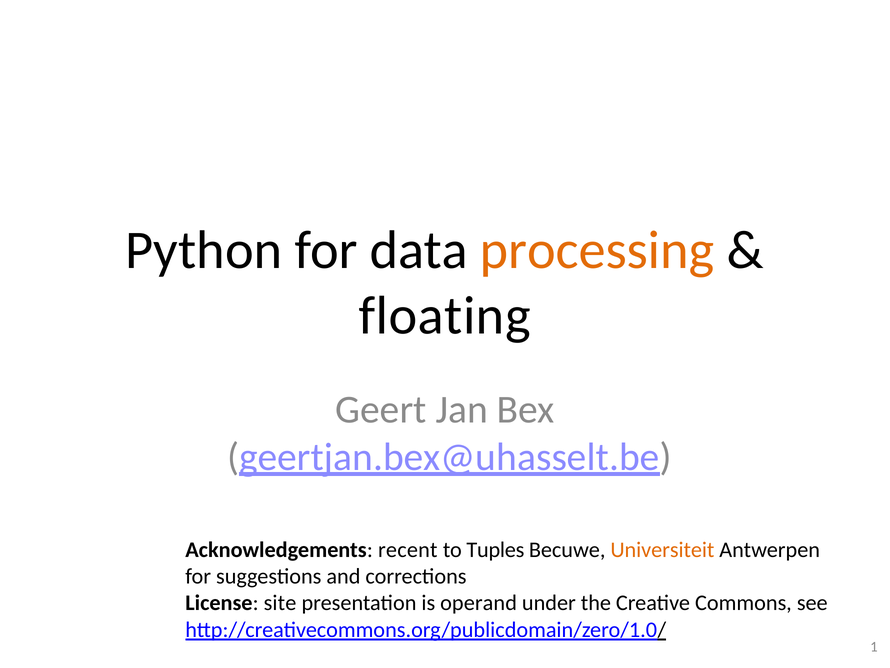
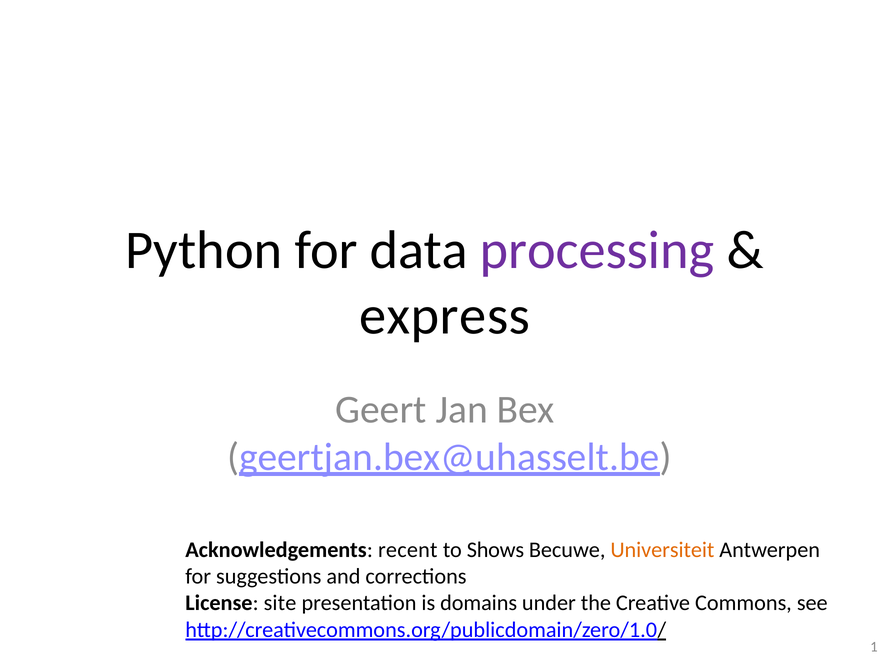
processing colour: orange -> purple
floating: floating -> express
Tuples: Tuples -> Shows
operand: operand -> domains
